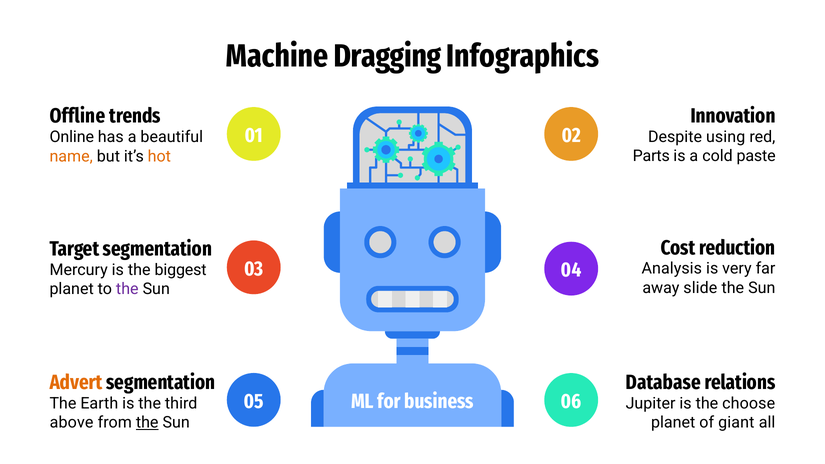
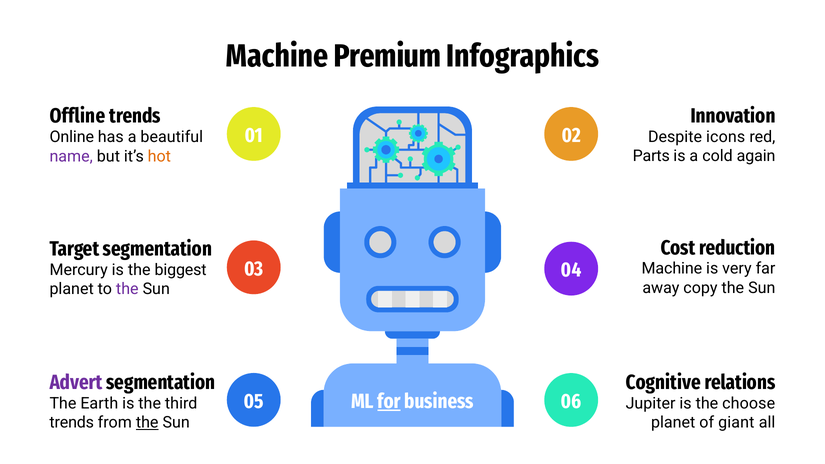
Dragging: Dragging -> Premium
using: using -> icons
paste: paste -> again
name colour: orange -> purple
Analysis at (672, 269): Analysis -> Machine
slide: slide -> copy
Advert colour: orange -> purple
Database: Database -> Cognitive
for underline: none -> present
above at (72, 423): above -> trends
